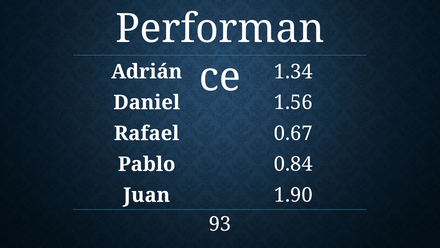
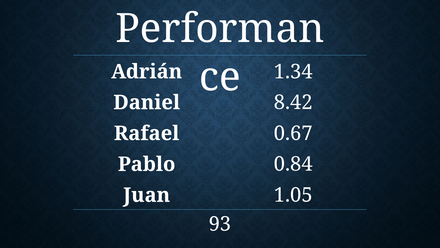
1.56: 1.56 -> 8.42
1.90: 1.90 -> 1.05
